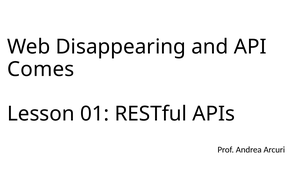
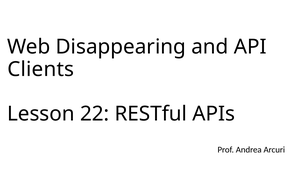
Comes: Comes -> Clients
01: 01 -> 22
